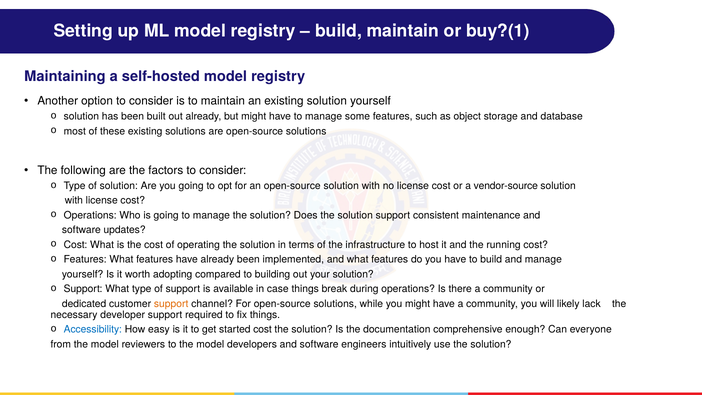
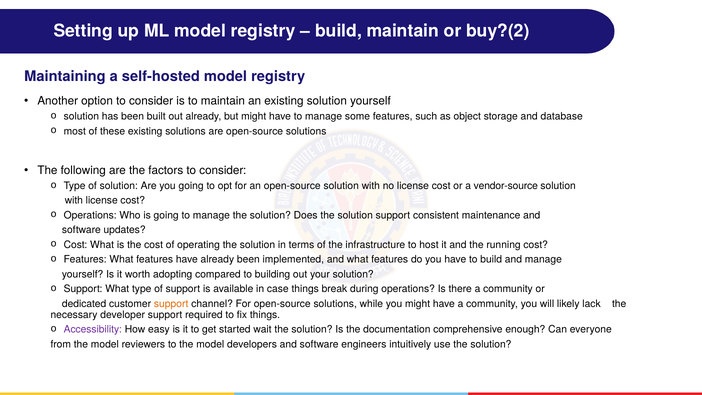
buy?(1: buy?(1 -> buy?(2
Accessibility colour: blue -> purple
started cost: cost -> wait
